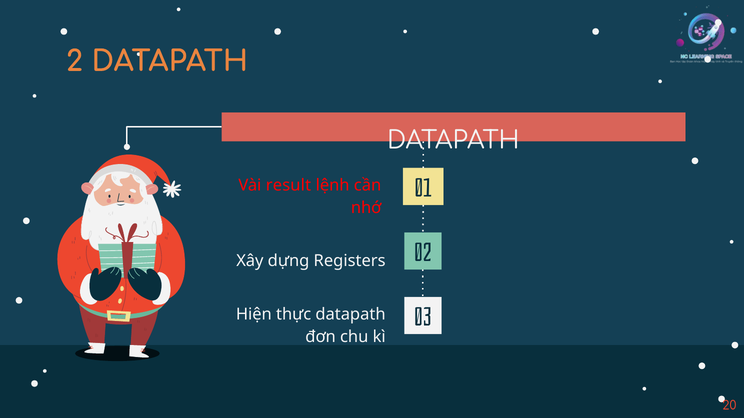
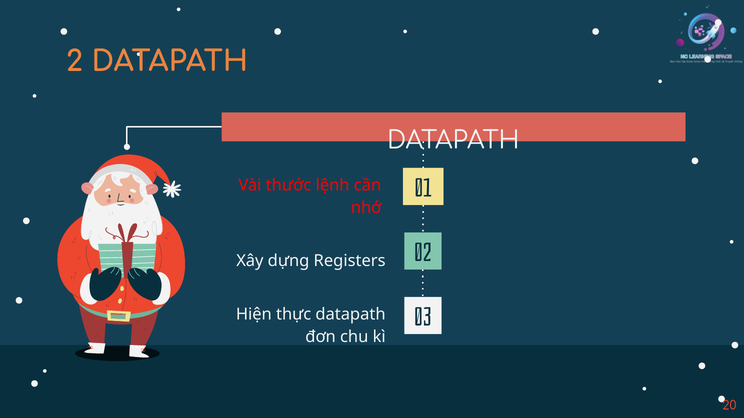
result: result -> thước
